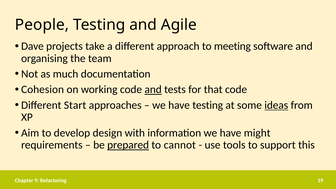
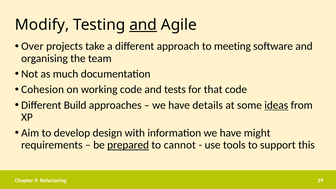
People: People -> Modify
and at (143, 25) underline: none -> present
Dave: Dave -> Over
and at (153, 90) underline: present -> none
Start: Start -> Build
have testing: testing -> details
